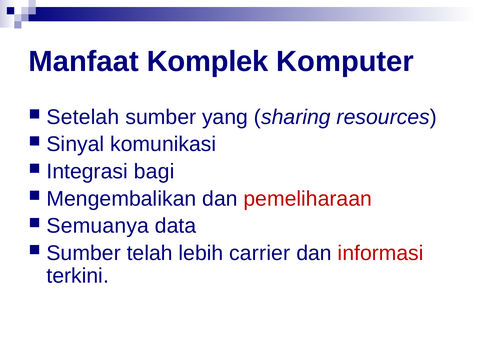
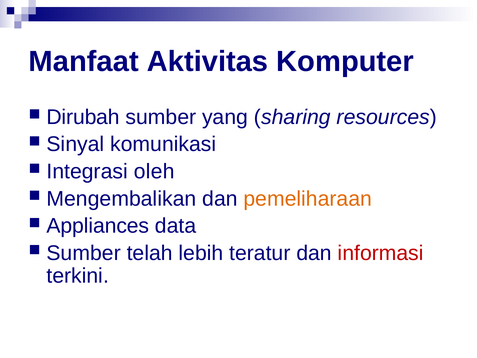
Komplek: Komplek -> Aktivitas
Setelah: Setelah -> Dirubah
bagi: bagi -> oleh
pemeliharaan colour: red -> orange
Semuanya: Semuanya -> Appliances
carrier: carrier -> teratur
